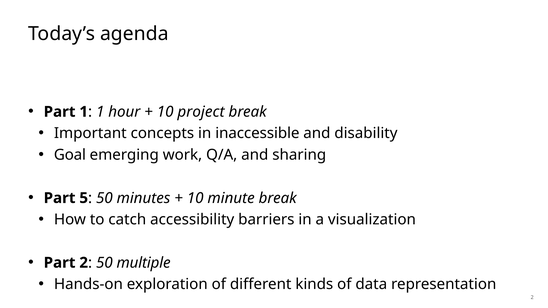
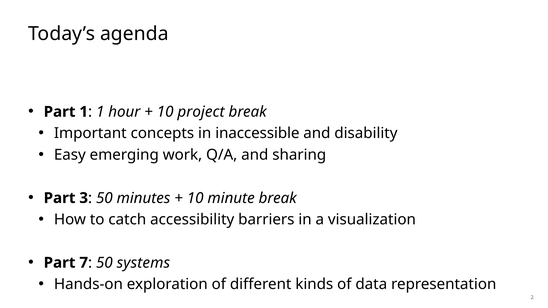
Goal: Goal -> Easy
5: 5 -> 3
Part 2: 2 -> 7
multiple: multiple -> systems
